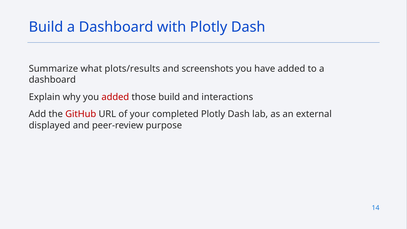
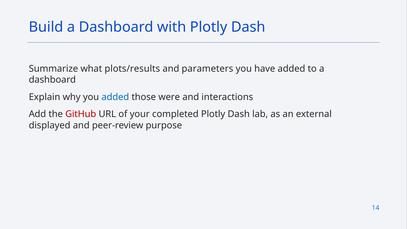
screenshots: screenshots -> parameters
added at (115, 97) colour: red -> blue
those build: build -> were
